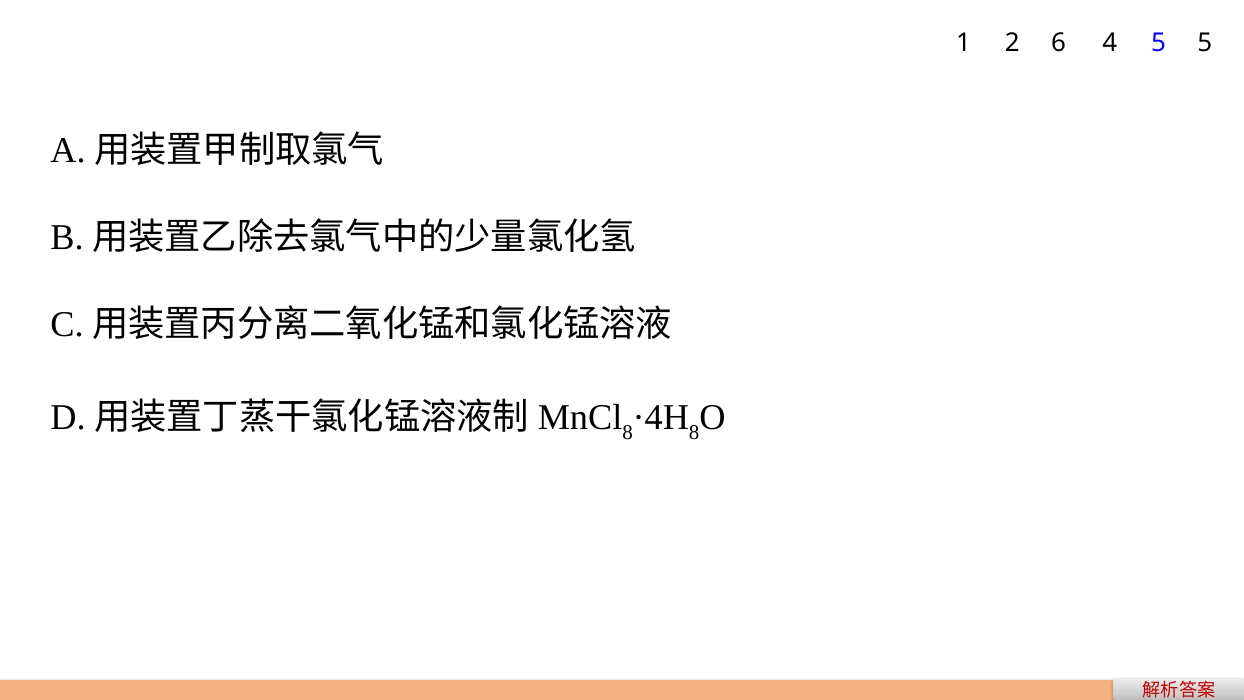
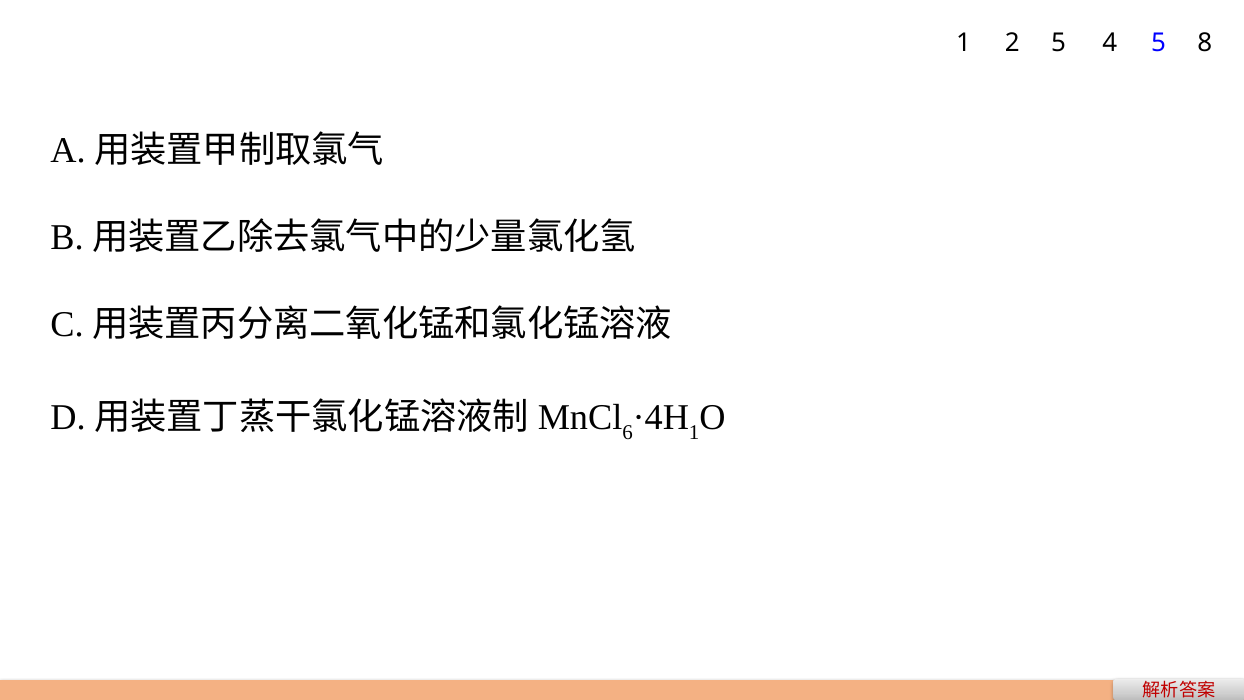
2 6: 6 -> 5
5 5: 5 -> 8
8 at (628, 432): 8 -> 6
8 at (694, 432): 8 -> 1
